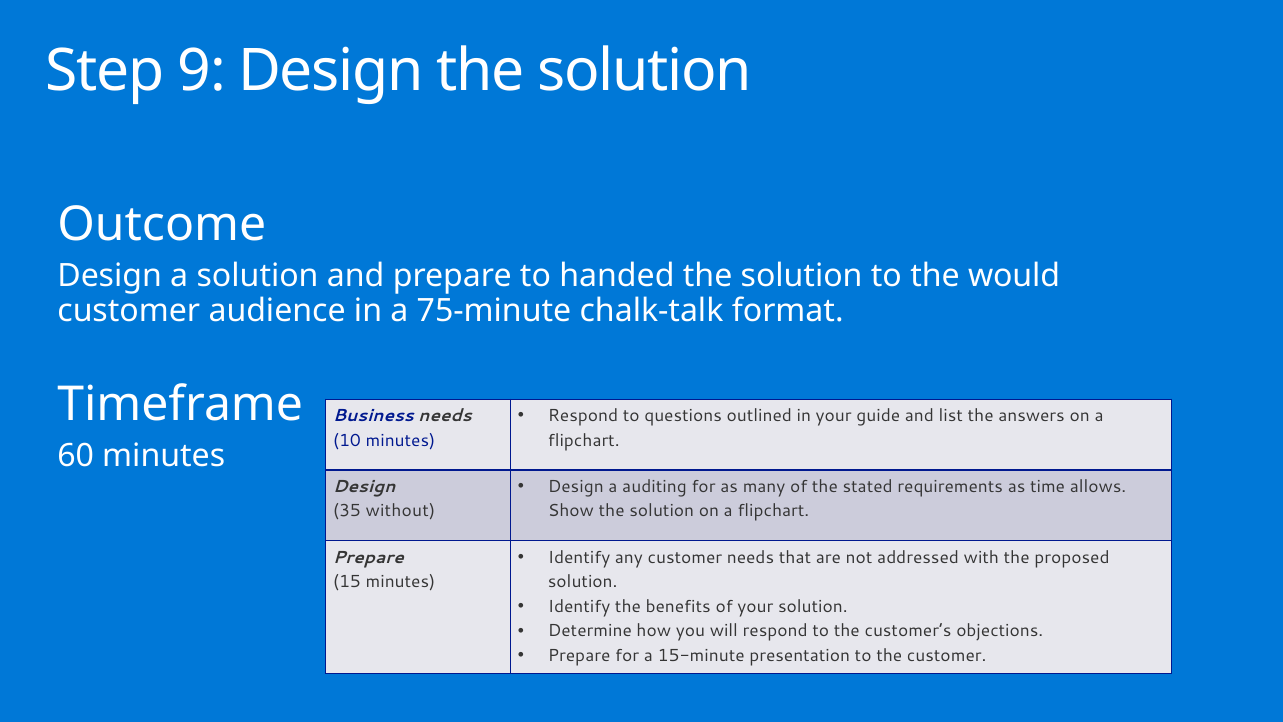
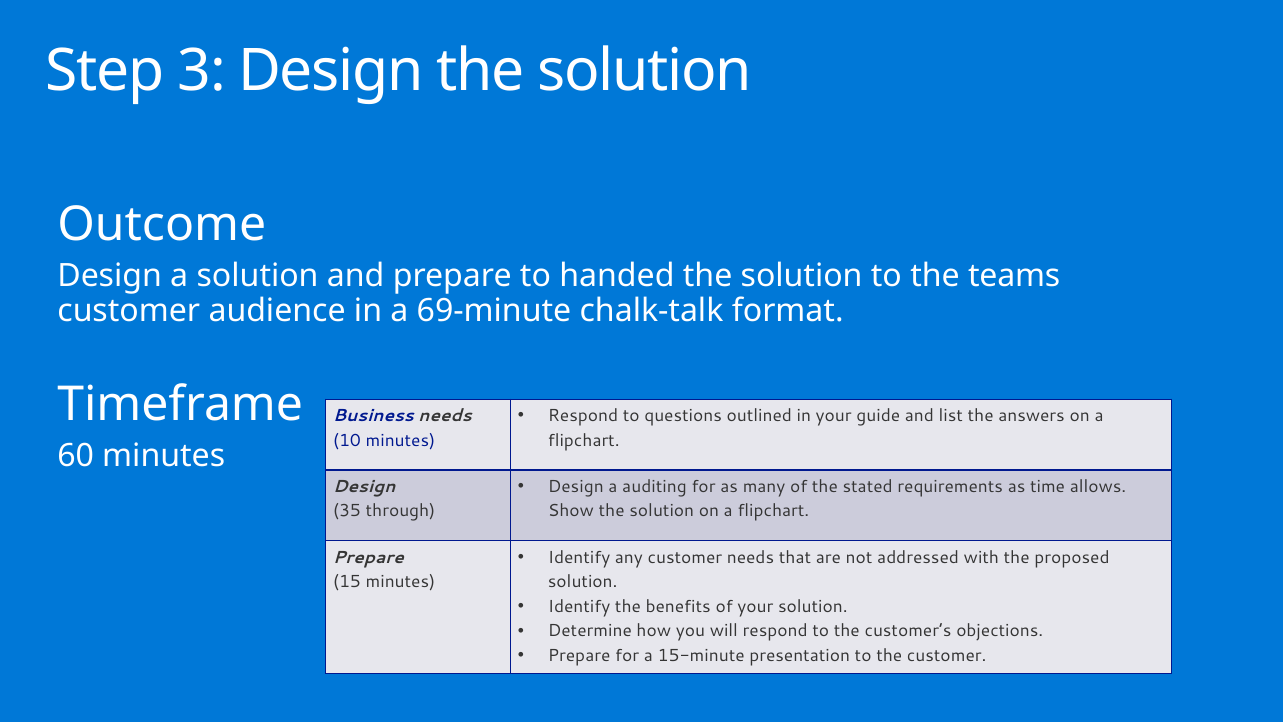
9: 9 -> 3
would: would -> teams
75-minute: 75-minute -> 69-minute
without: without -> through
